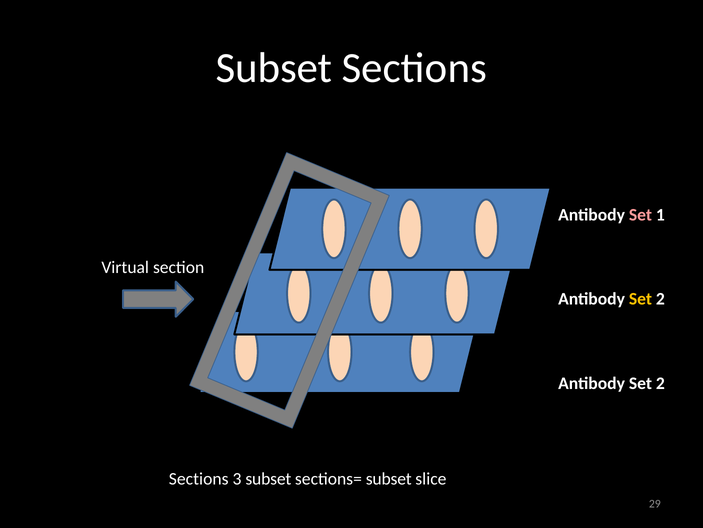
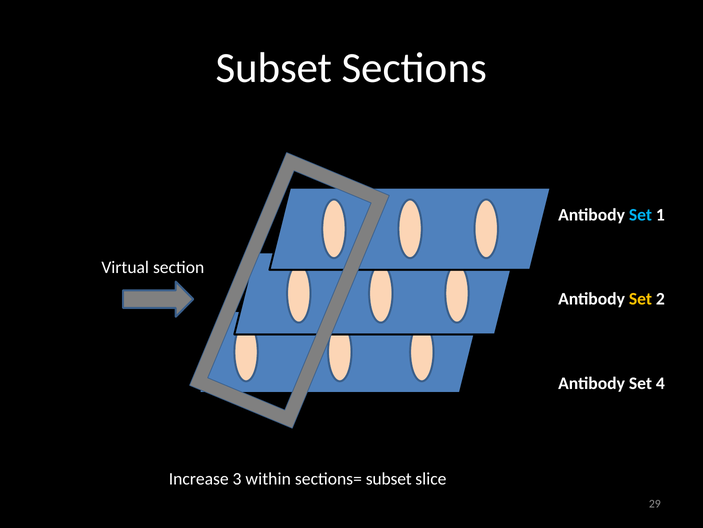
Set at (640, 214) colour: pink -> light blue
2 at (660, 383): 2 -> 4
Sections at (199, 478): Sections -> Increase
3 subset: subset -> within
